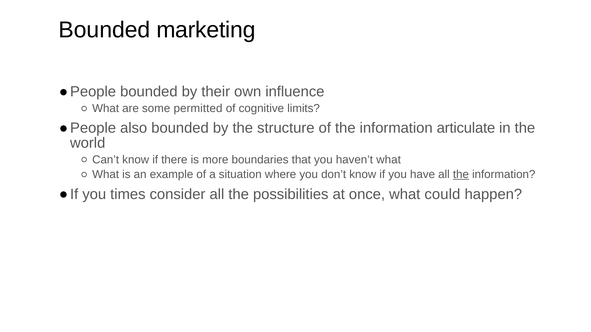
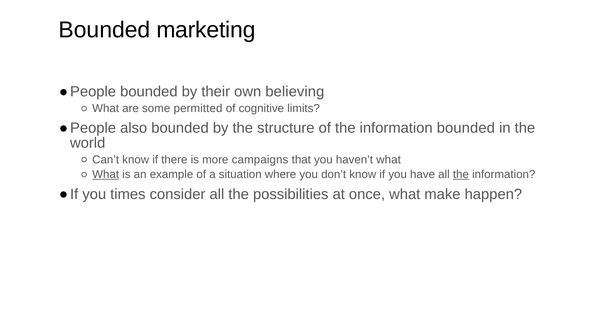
influence: influence -> believing
information articulate: articulate -> bounded
boundaries: boundaries -> campaigns
What at (106, 175) underline: none -> present
could: could -> make
